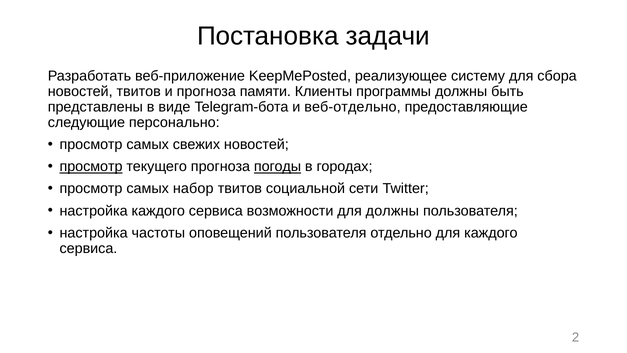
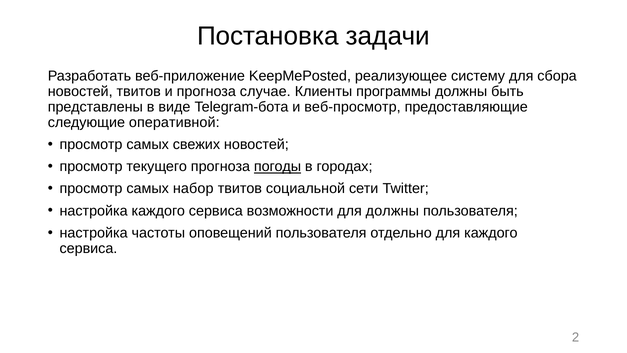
памяти: памяти -> случае
веб-отдельно: веб-отдельно -> веб-просмотр
персонально: персонально -> оперативной
просмотр at (91, 166) underline: present -> none
